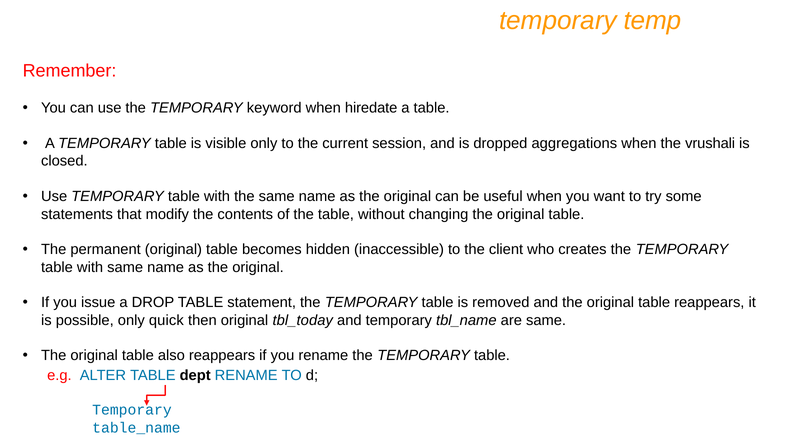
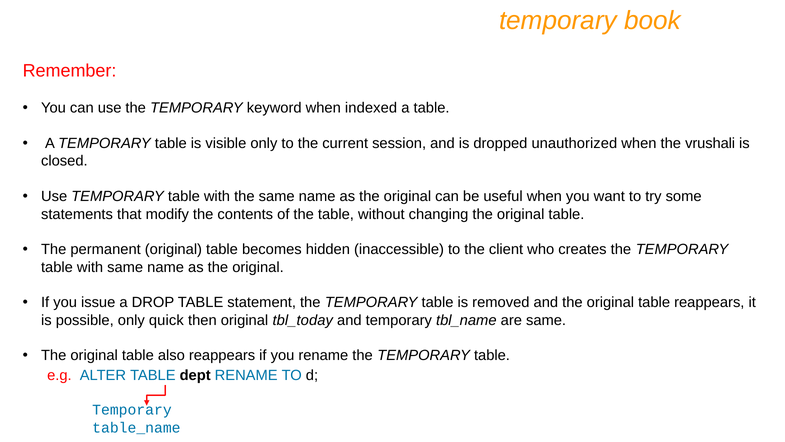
temp: temp -> book
hiredate: hiredate -> indexed
aggregations: aggregations -> unauthorized
